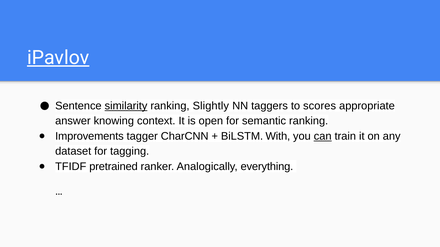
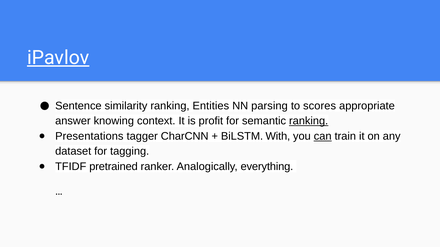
similarity underline: present -> none
Slightly: Slightly -> Entities
taggers: taggers -> parsing
open: open -> profit
ranking at (309, 121) underline: none -> present
Improvements: Improvements -> Presentations
